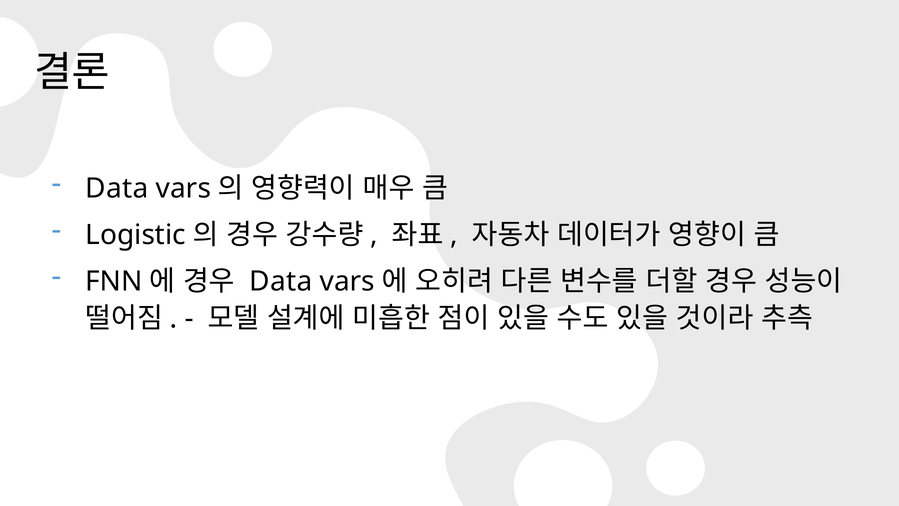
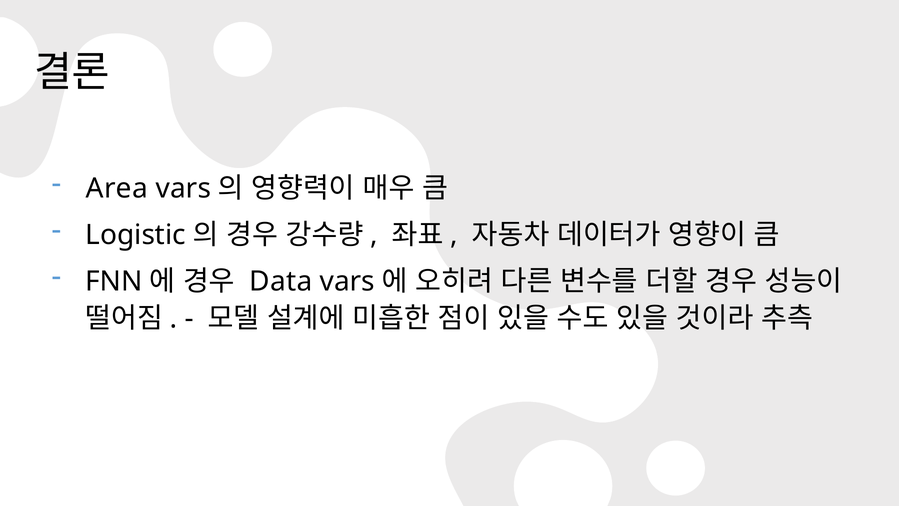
Data at (117, 188): Data -> Area
